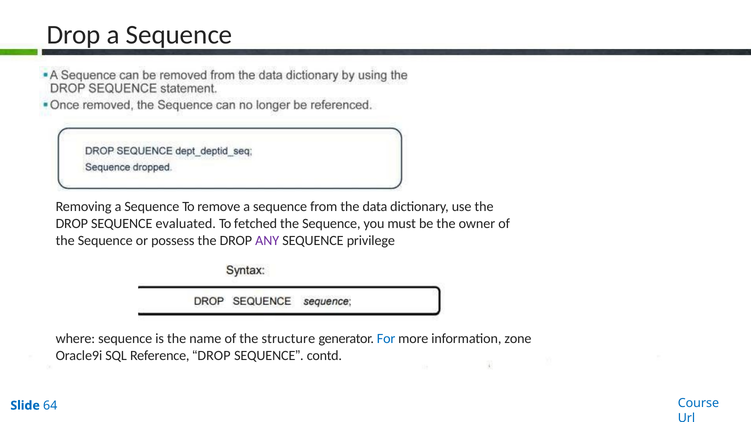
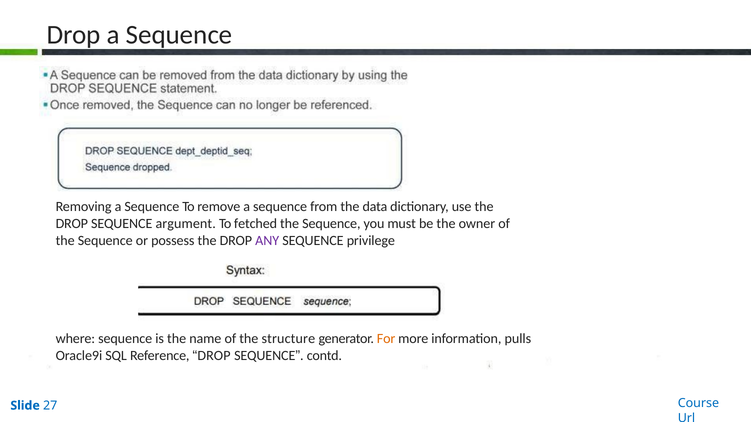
evaluated: evaluated -> argument
For colour: blue -> orange
zone: zone -> pulls
64: 64 -> 27
